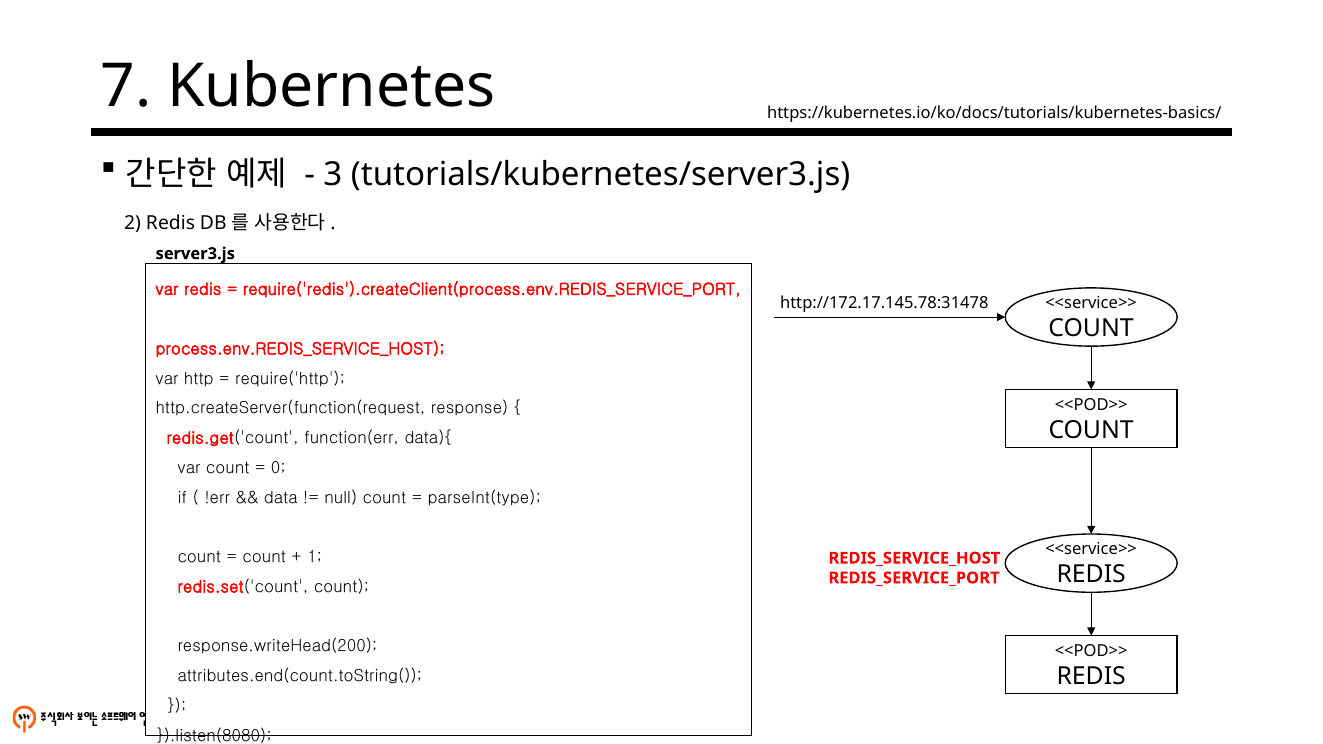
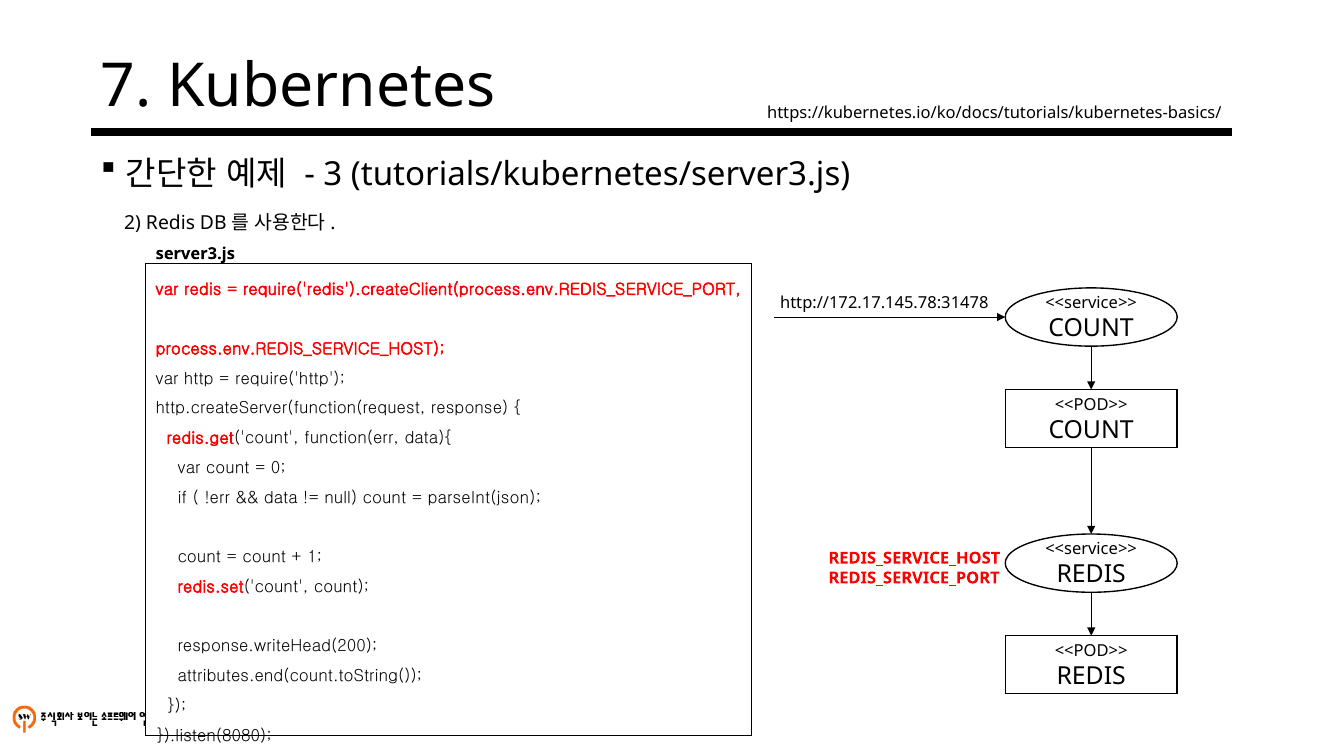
parseInt(type: parseInt(type -> parseInt(json
